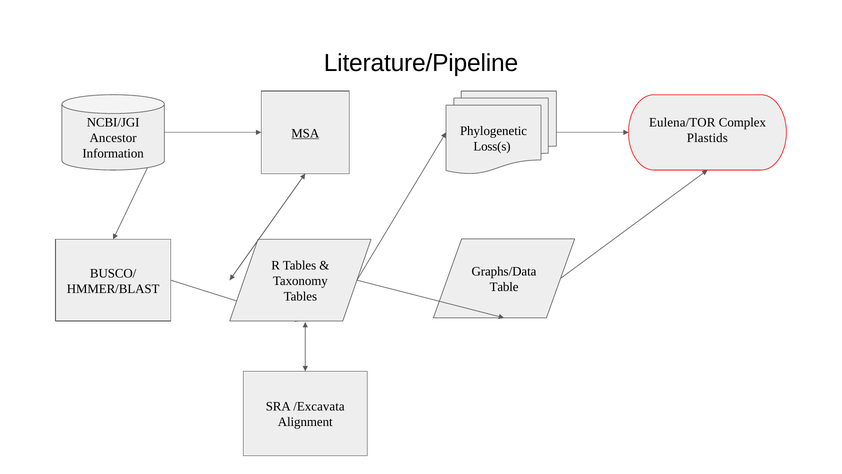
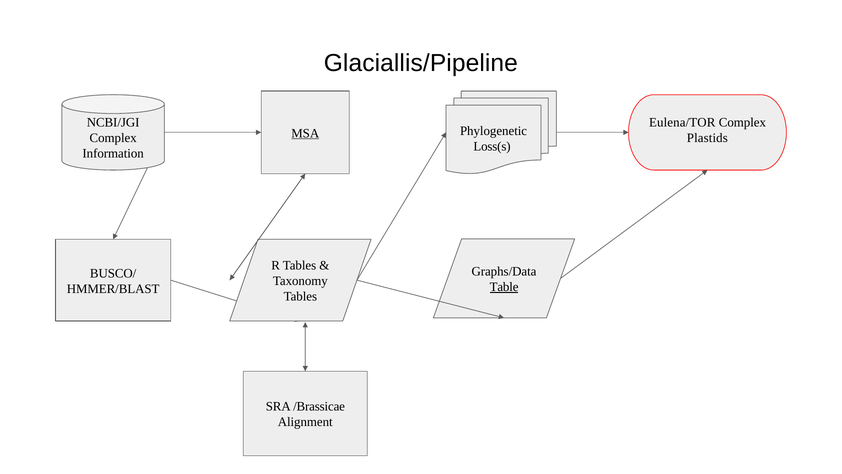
Literature/Pipeline: Literature/Pipeline -> Glaciallis/Pipeline
Ancestor at (113, 138): Ancestor -> Complex
Table underline: none -> present
/Excavata: /Excavata -> /Brassicae
